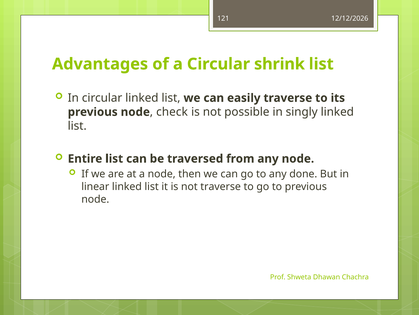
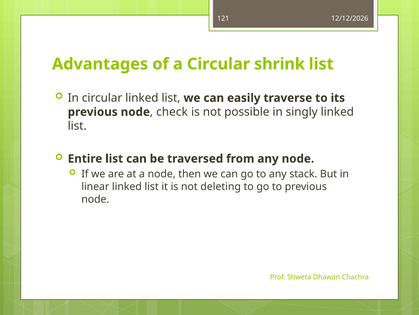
done: done -> stack
not traverse: traverse -> deleting
